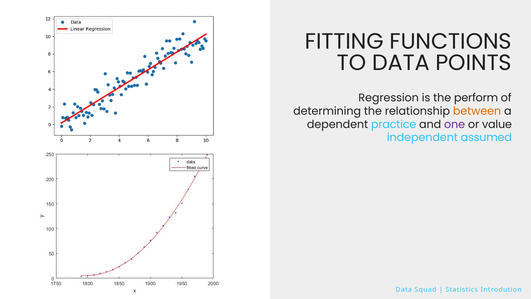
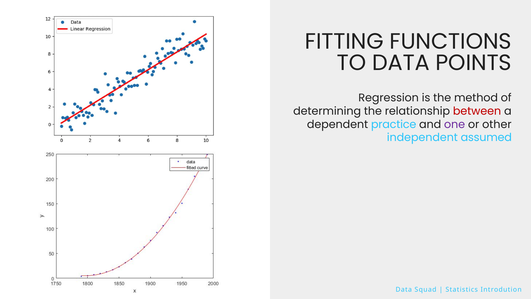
perform: perform -> method
between colour: orange -> red
value: value -> other
